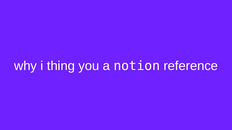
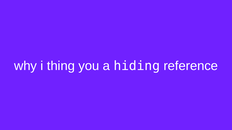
notion: notion -> hiding
